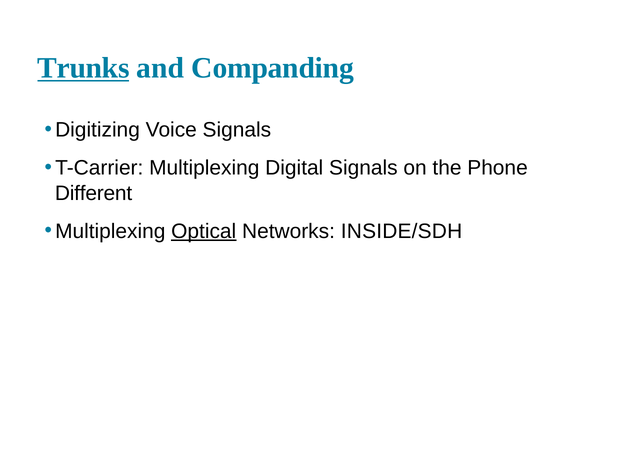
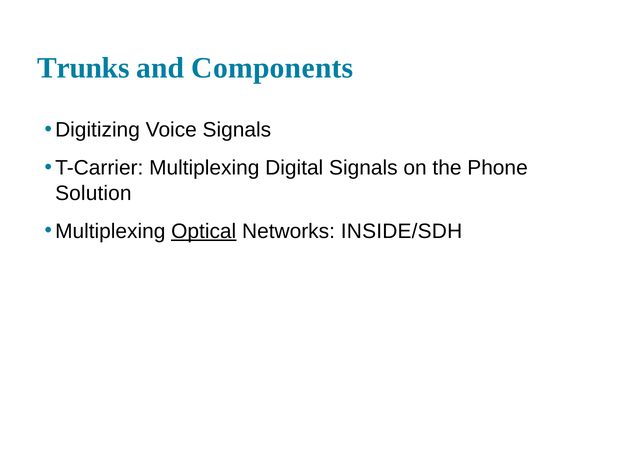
Trunks underline: present -> none
Companding: Companding -> Components
Different: Different -> Solution
